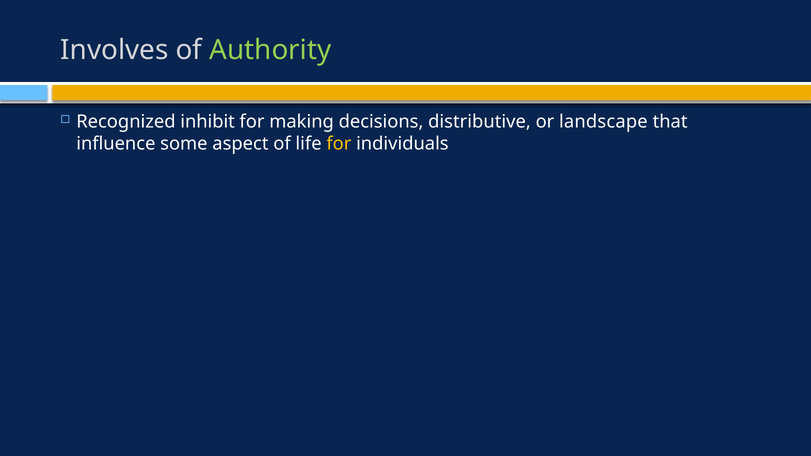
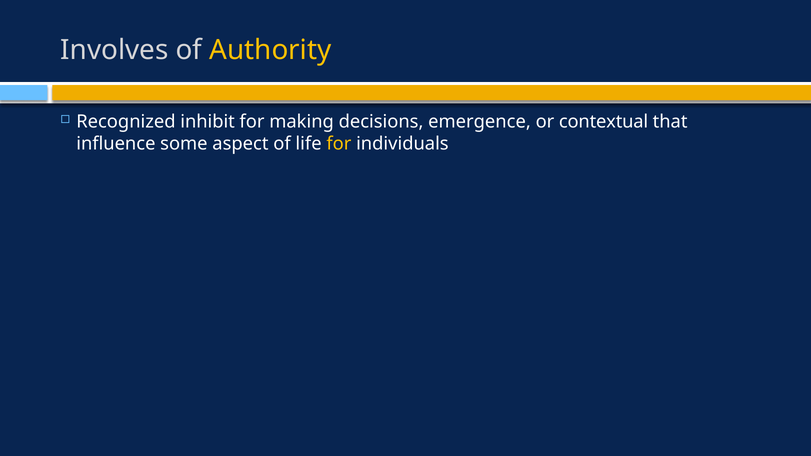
Authority colour: light green -> yellow
distributive: distributive -> emergence
landscape: landscape -> contextual
